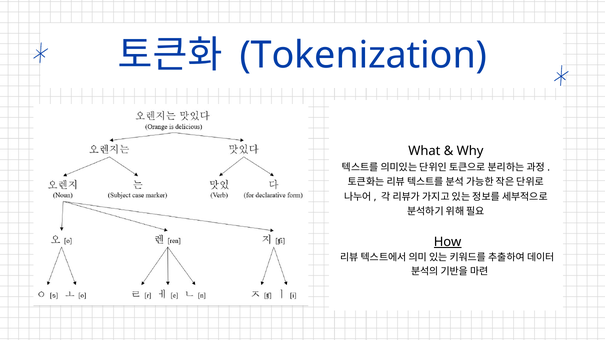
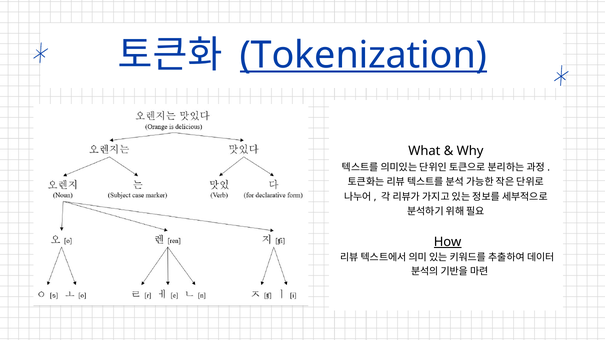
Tokenization underline: none -> present
